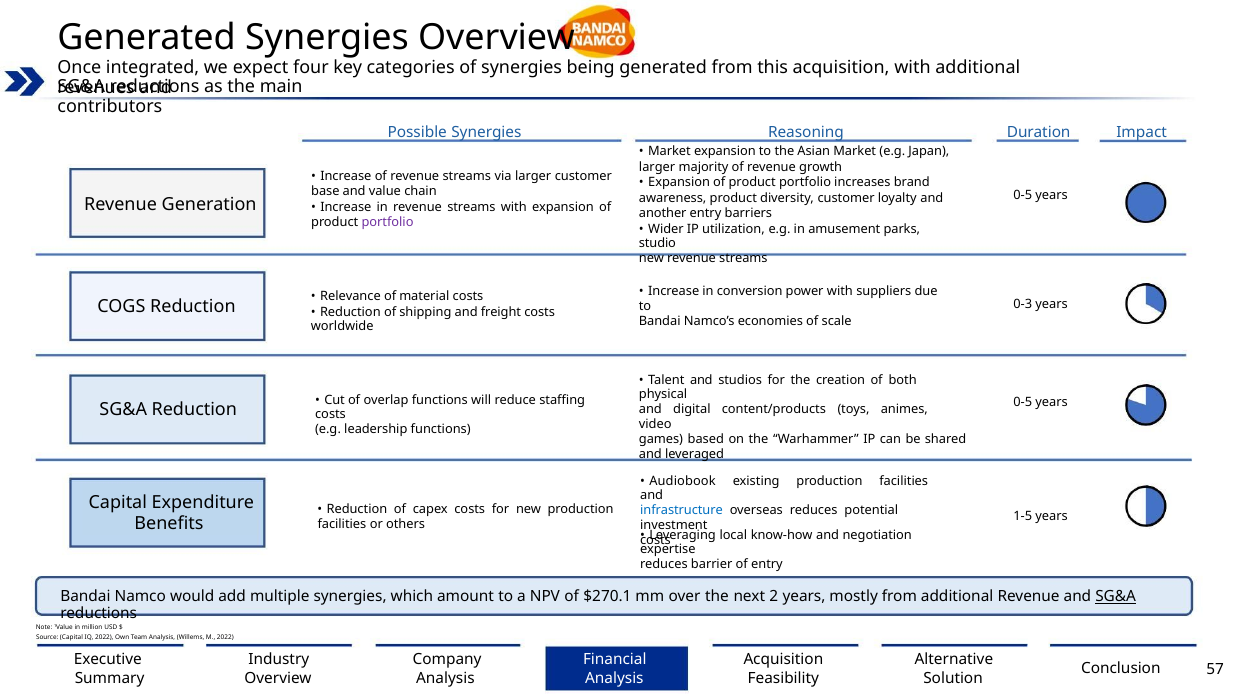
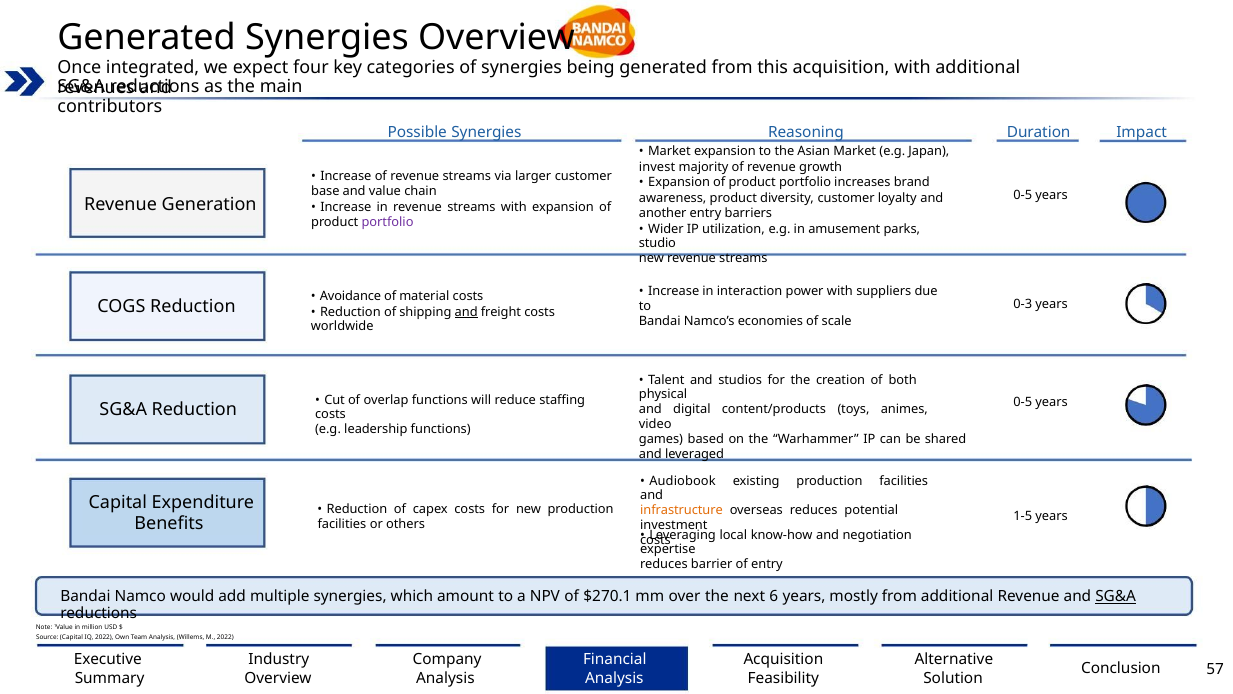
larger at (657, 167): larger -> invest
conversion: conversion -> interaction
Relevance: Relevance -> Avoidance
and at (466, 312) underline: none -> present
infrastructure colour: blue -> orange
2: 2 -> 6
